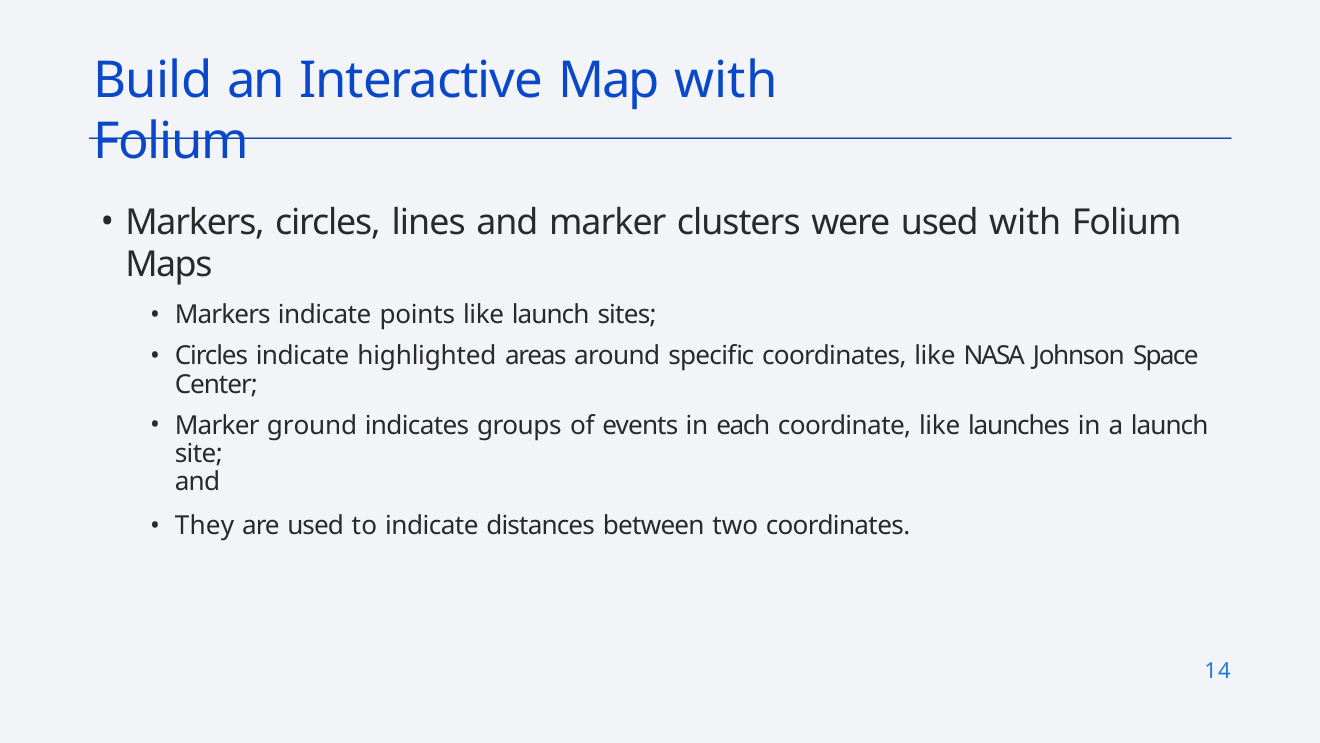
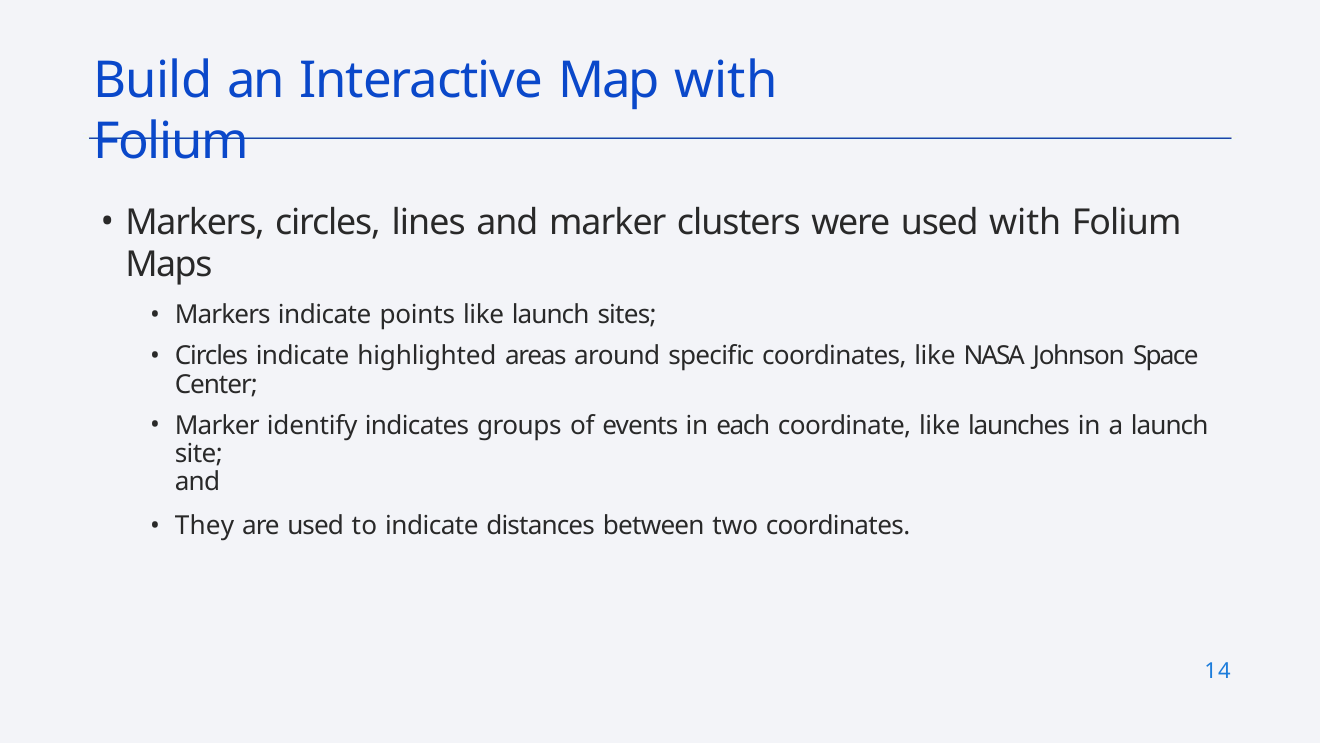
ground: ground -> identify
